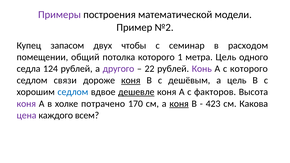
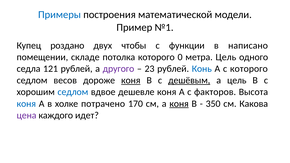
Примеры colour: purple -> blue
№2: №2 -> №1
запасом: запасом -> роздано
семинар: семинар -> функции
расходом: расходом -> написано
общий: общий -> складе
1: 1 -> 0
124: 124 -> 121
22: 22 -> 23
Конь colour: purple -> blue
связи: связи -> весов
дешёвым underline: none -> present
дешевле underline: present -> none
коня at (26, 104) colour: purple -> blue
423: 423 -> 350
всем: всем -> идет
